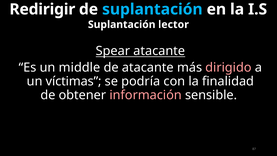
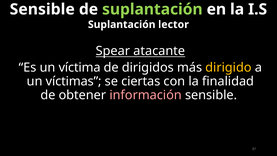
Redirigir at (42, 9): Redirigir -> Sensible
suplantación at (152, 9) colour: light blue -> light green
middle: middle -> víctima
de atacante: atacante -> dirigidos
dirigido colour: pink -> yellow
podría: podría -> ciertas
